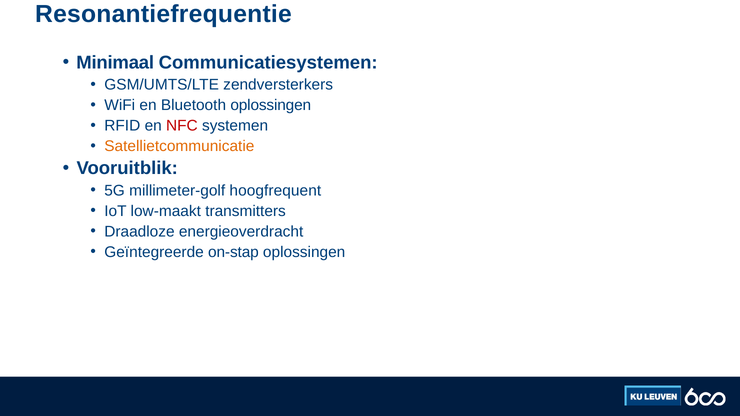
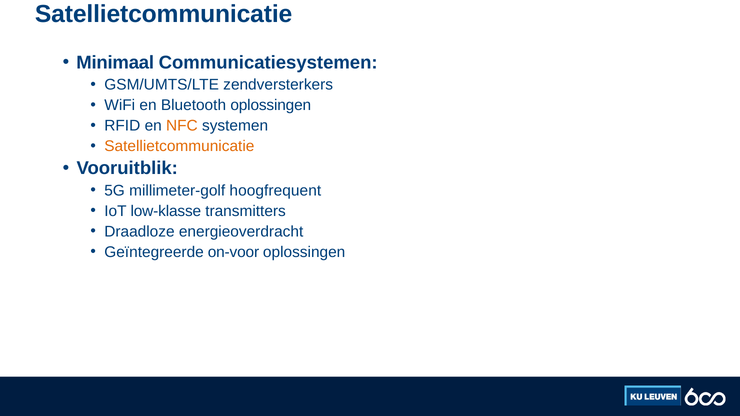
Resonantiefrequentie at (163, 14): Resonantiefrequentie -> Satellietcommunicatie
NFC colour: red -> orange
low-maakt: low-maakt -> low-klasse
on-stap: on-stap -> on-voor
